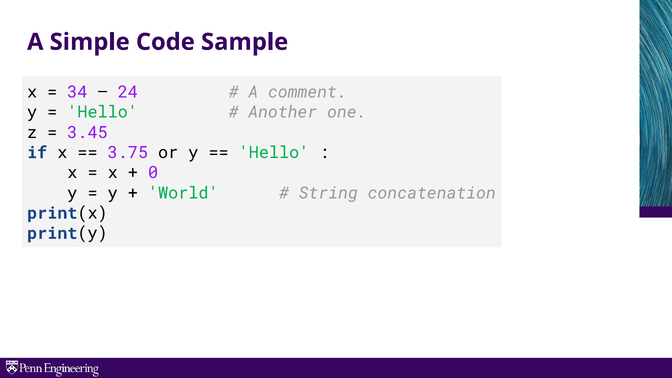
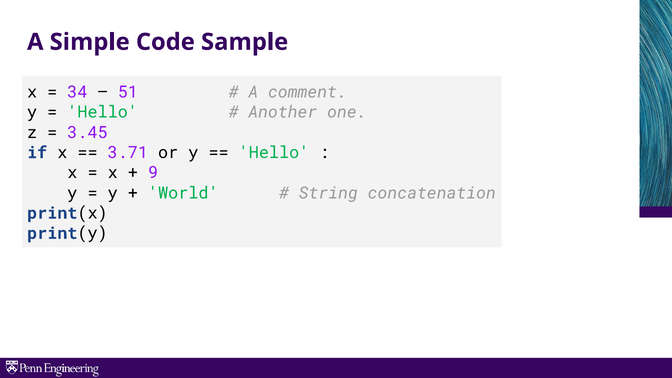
24: 24 -> 51
3.75: 3.75 -> 3.71
0: 0 -> 9
